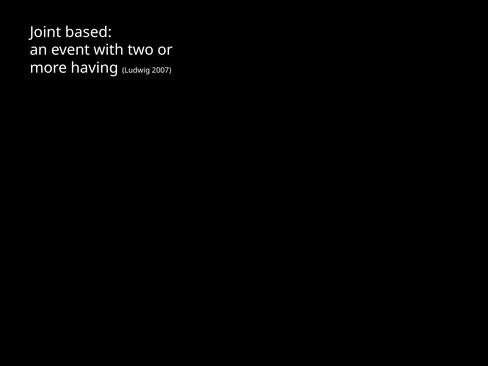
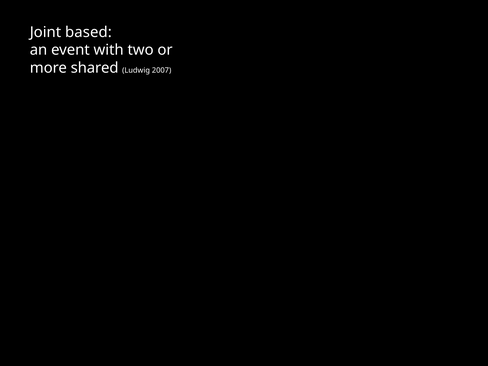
having: having -> shared
